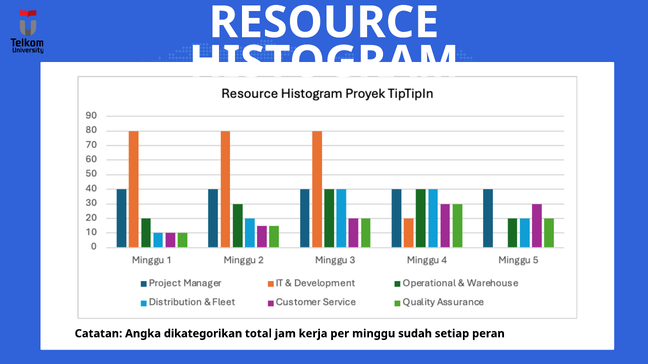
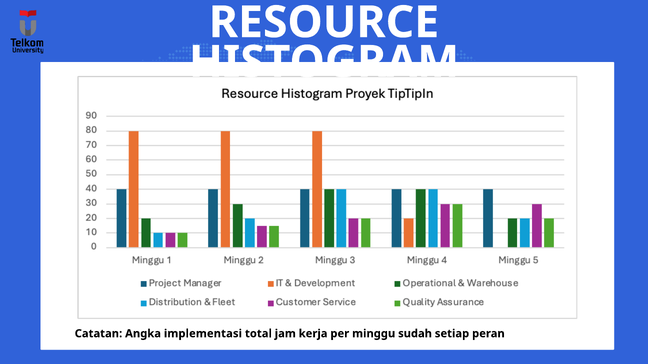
dikategorikan: dikategorikan -> implementasi
